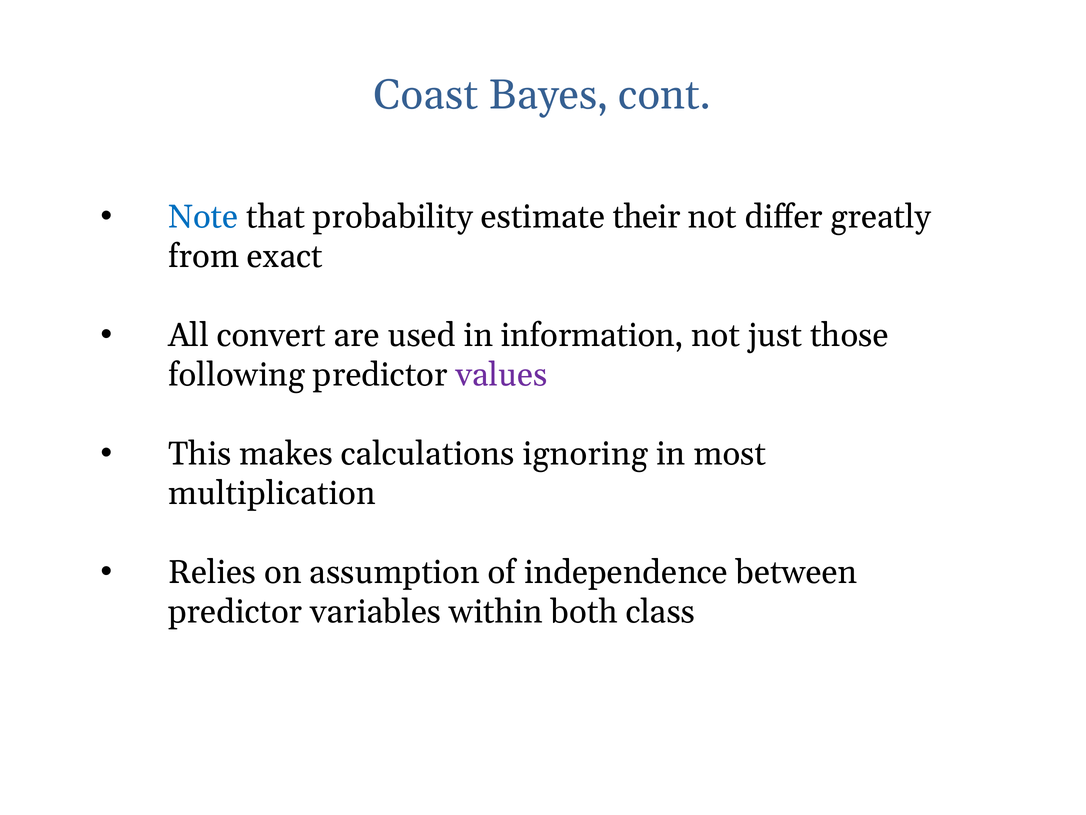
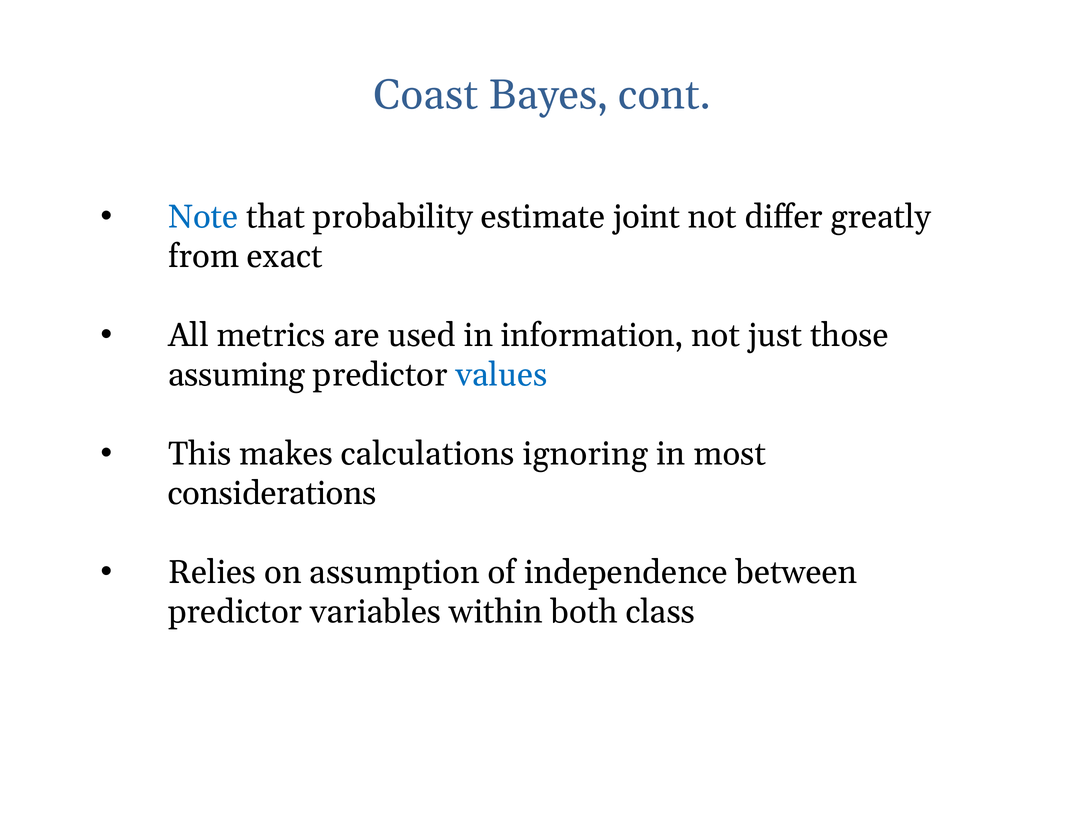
their: their -> joint
convert: convert -> metrics
following: following -> assuming
values colour: purple -> blue
multiplication: multiplication -> considerations
